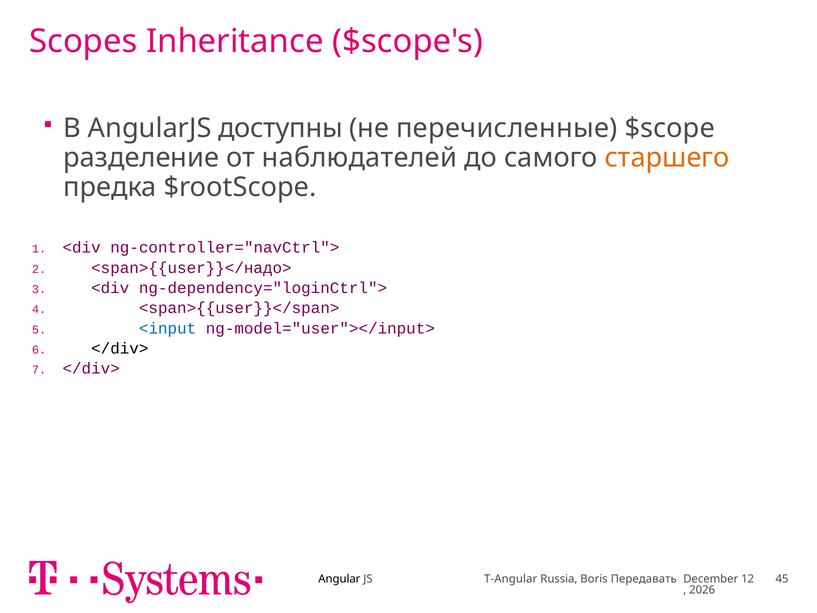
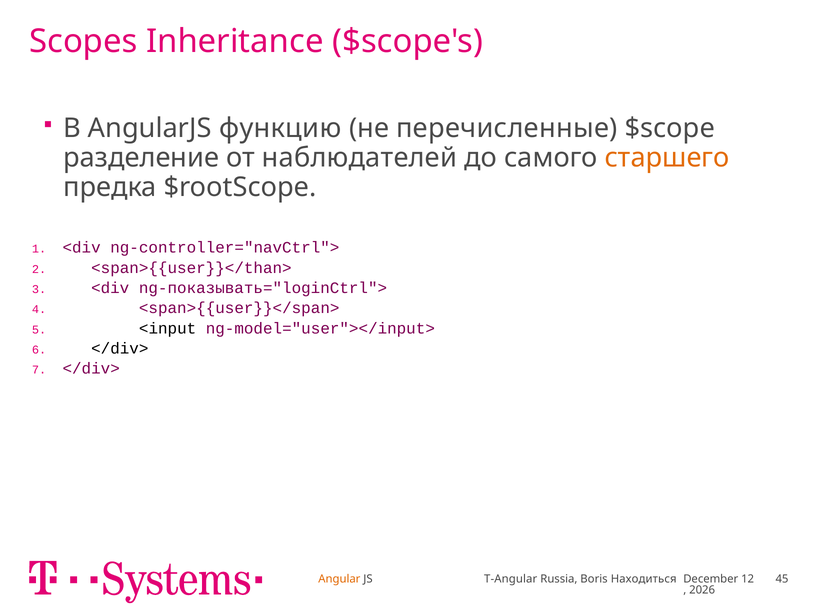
доступны: доступны -> функцию
<span>{{user}}</надо>: <span>{{user}}</надо> -> <span>{{user}}</than>
ng-dependency="loginCtrl">: ng-dependency="loginCtrl"> -> ng-показывать="loginCtrl">
<input colour: blue -> black
Angular colour: black -> orange
Передавать: Передавать -> Находиться
